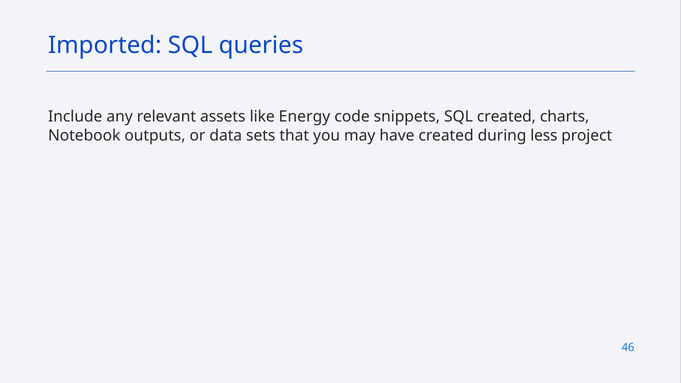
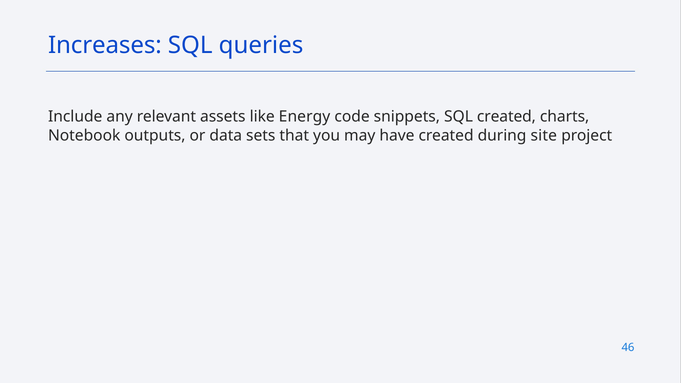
Imported: Imported -> Increases
less: less -> site
